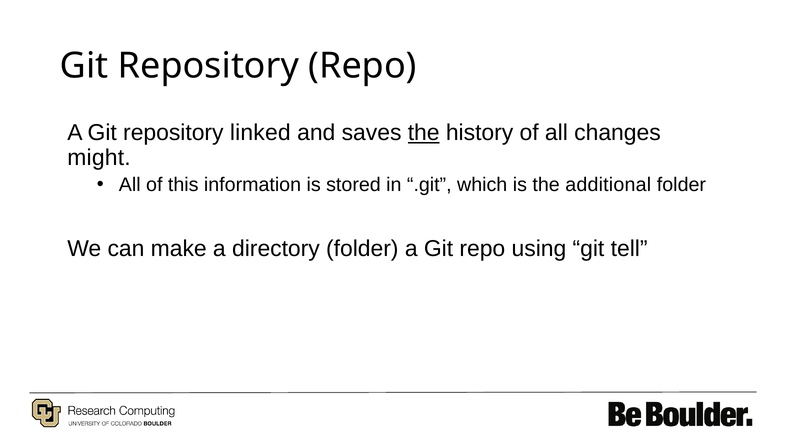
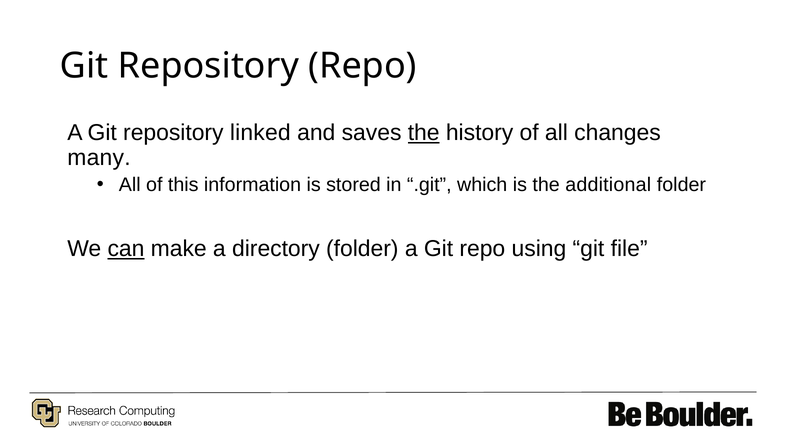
might: might -> many
can underline: none -> present
tell: tell -> file
